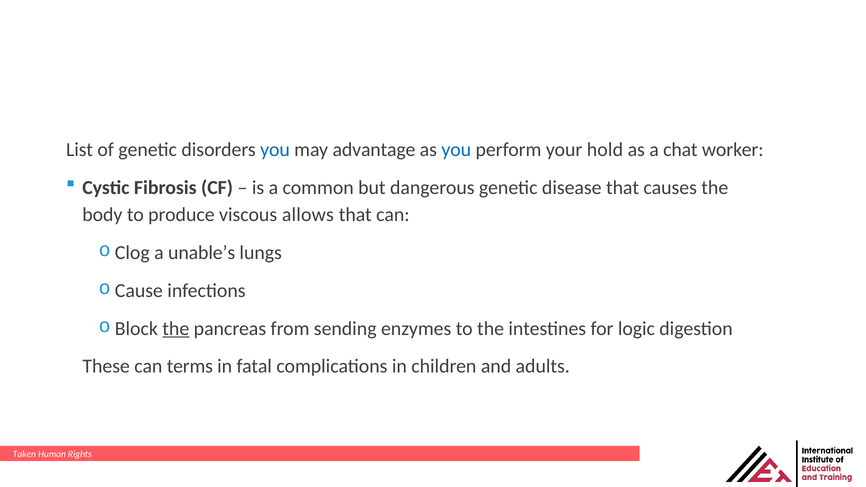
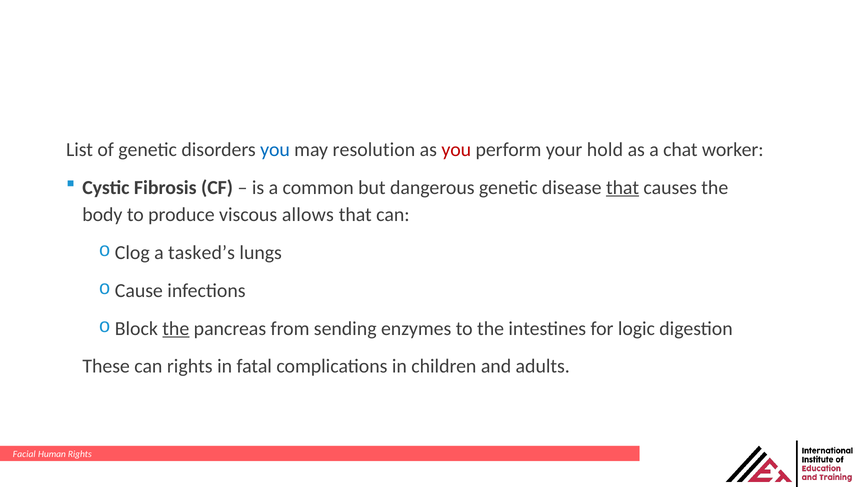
advantage: advantage -> resolution
you at (456, 150) colour: blue -> red
that at (623, 188) underline: none -> present
unable’s: unable’s -> tasked’s
can terms: terms -> rights
Taken: Taken -> Facial
